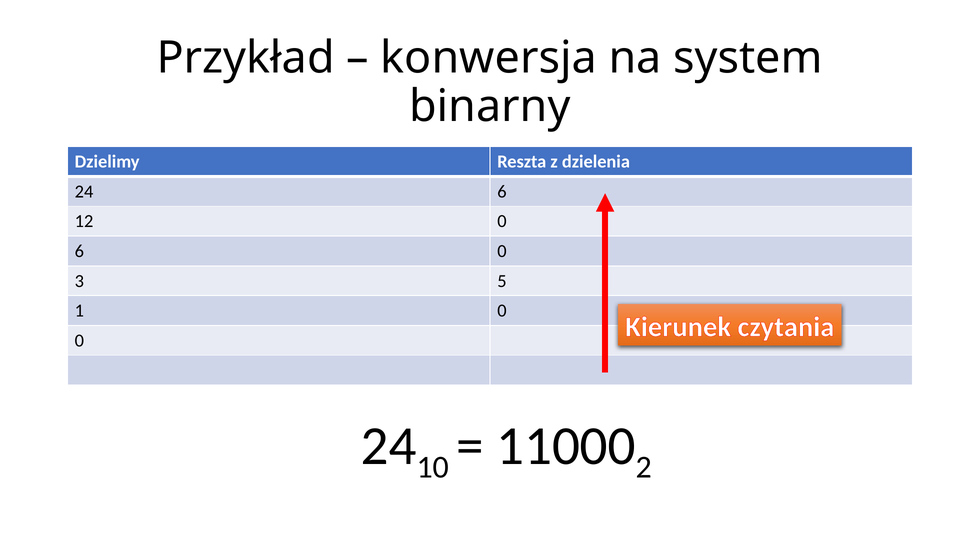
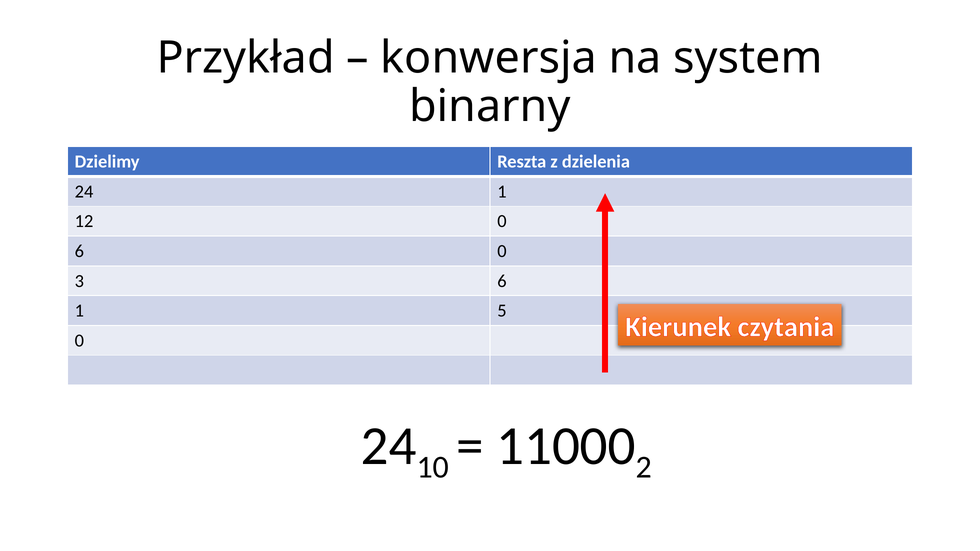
24 6: 6 -> 1
3 5: 5 -> 6
1 0: 0 -> 5
